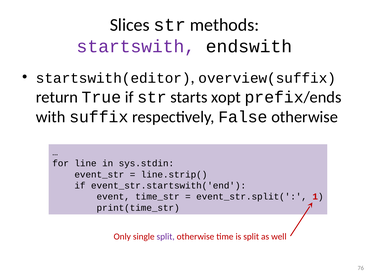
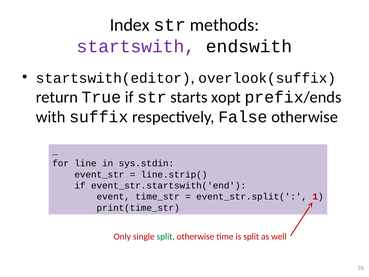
Slices: Slices -> Index
overview(suffix: overview(suffix -> overlook(suffix
split at (166, 236) colour: purple -> green
